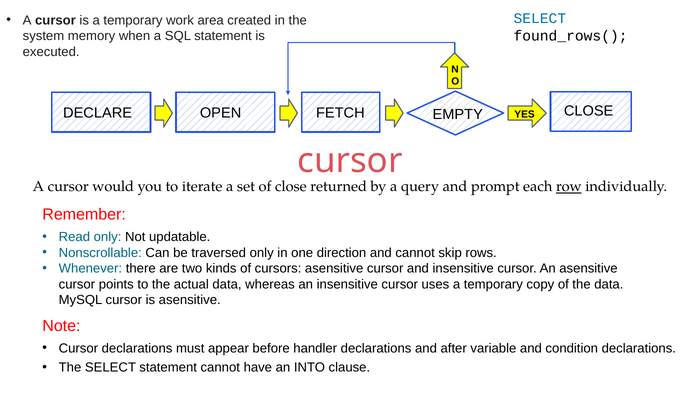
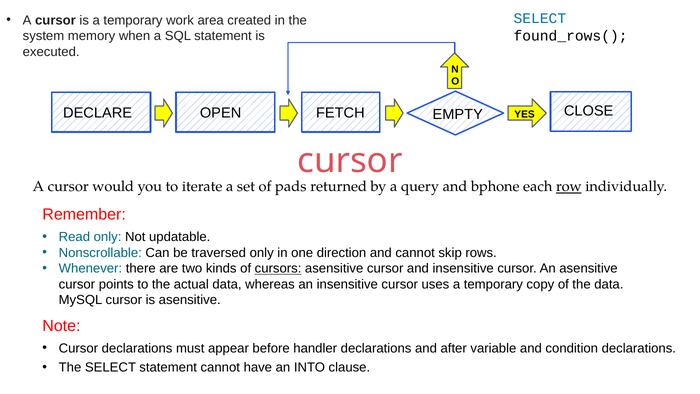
of close: close -> pads
prompt: prompt -> bphone
cursors underline: none -> present
